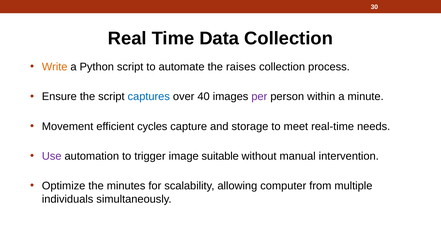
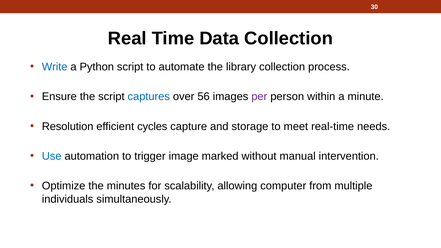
Write colour: orange -> blue
raises: raises -> library
40: 40 -> 56
Movement: Movement -> Resolution
Use colour: purple -> blue
suitable: suitable -> marked
